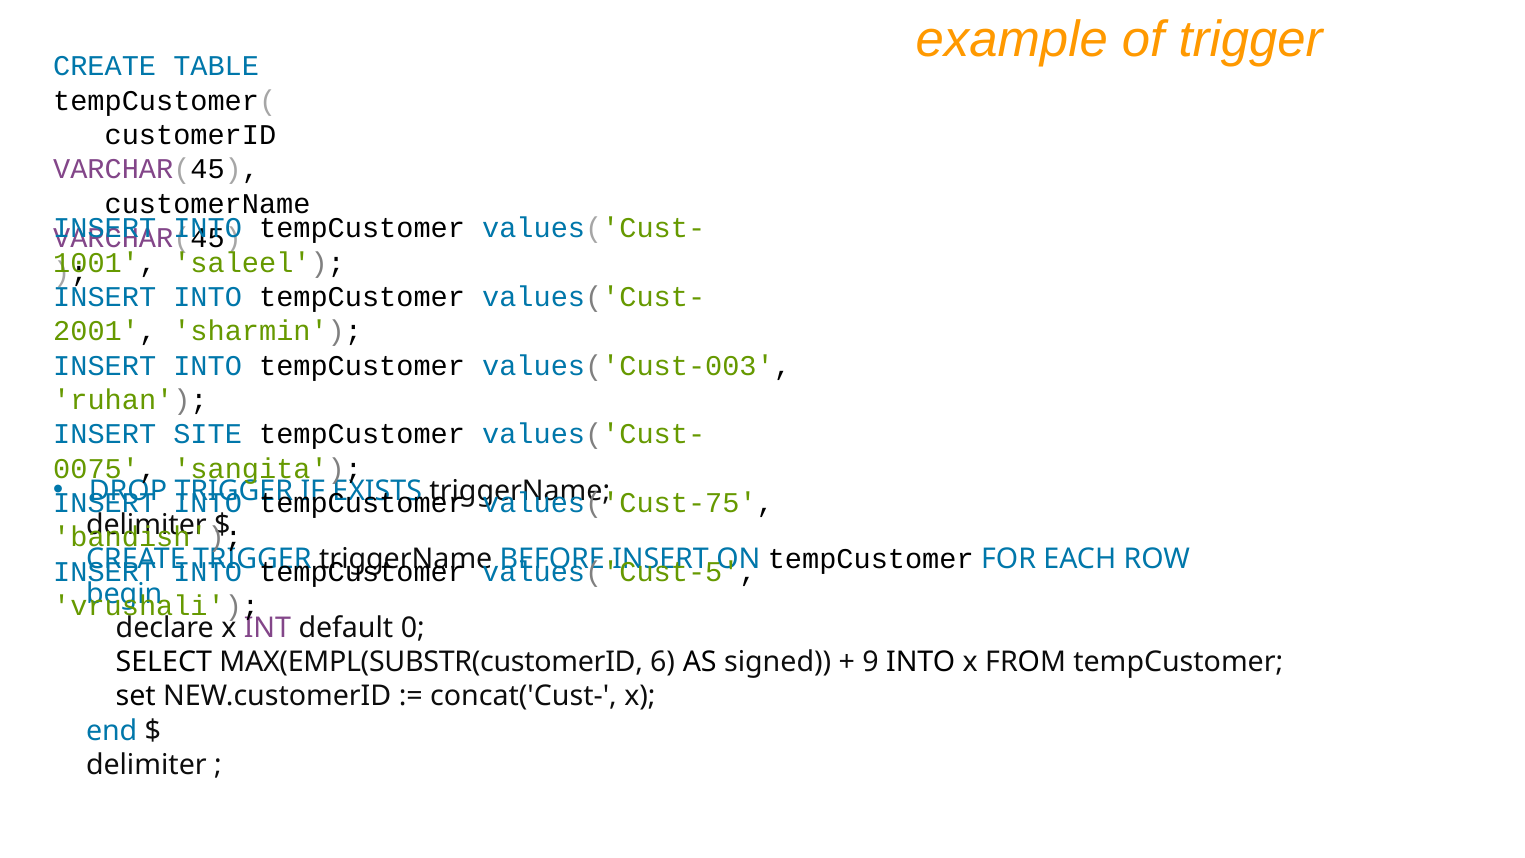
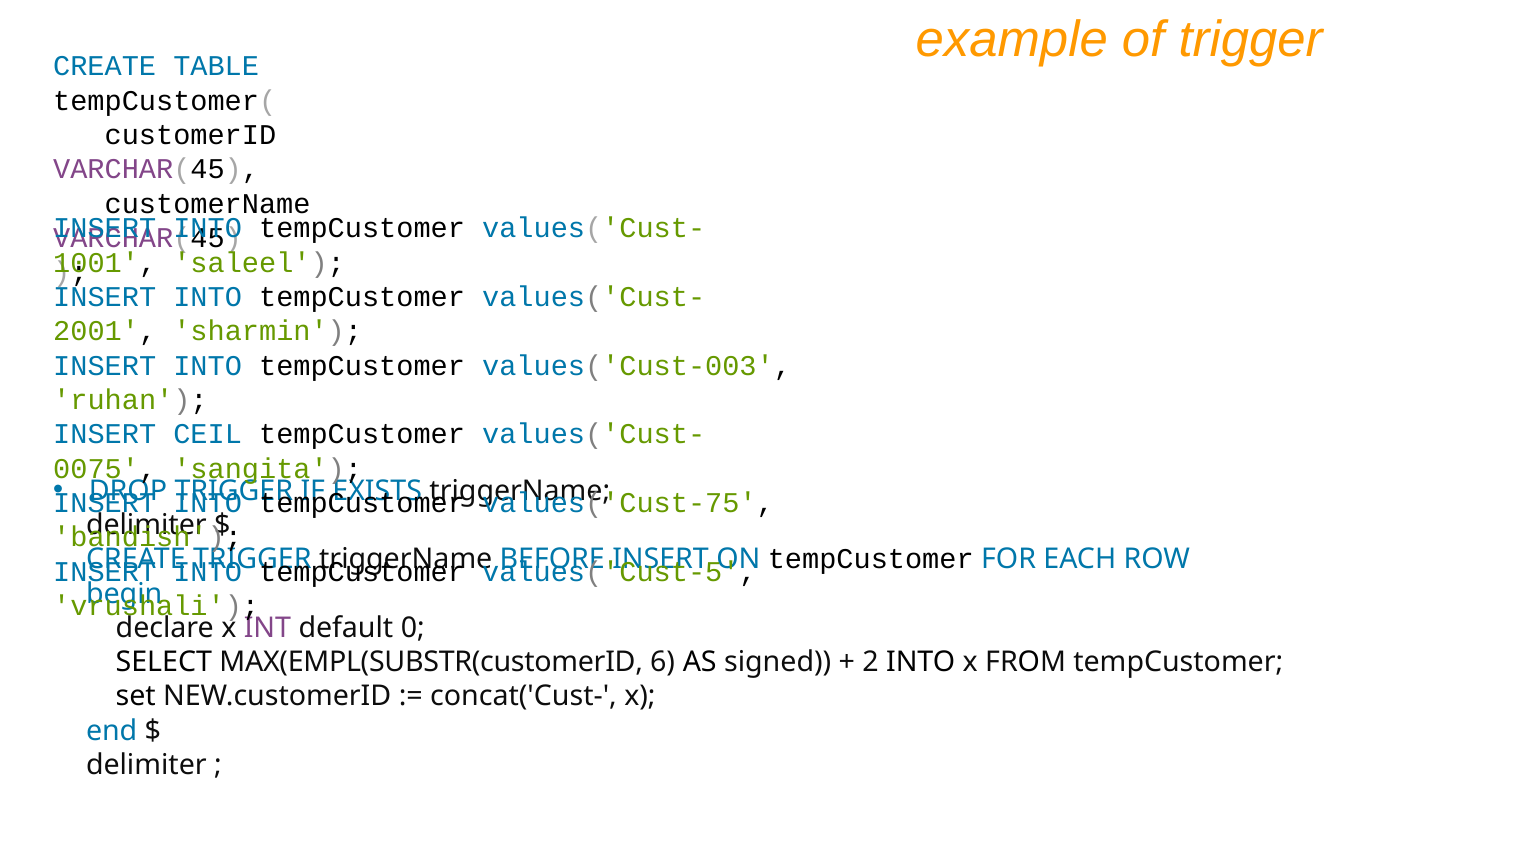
SITE: SITE -> CEIL
9: 9 -> 2
